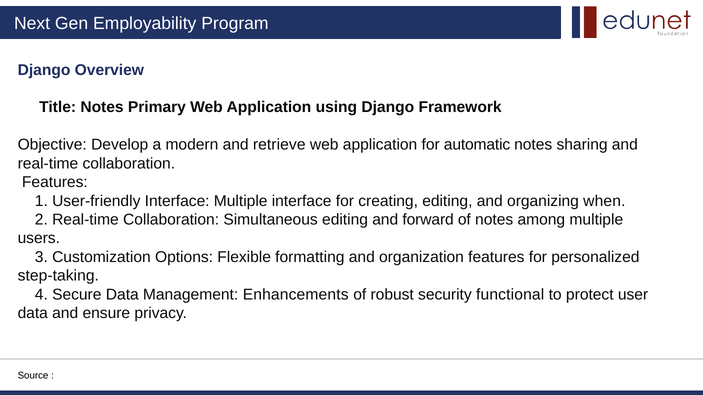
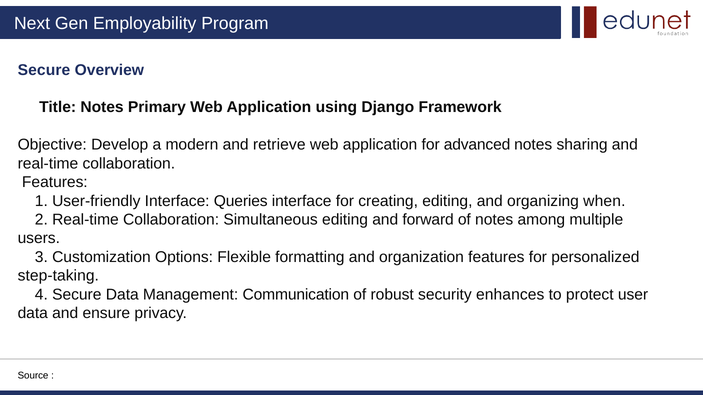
Django at (44, 70): Django -> Secure
automatic: automatic -> advanced
Interface Multiple: Multiple -> Queries
Enhancements: Enhancements -> Communication
functional: functional -> enhances
